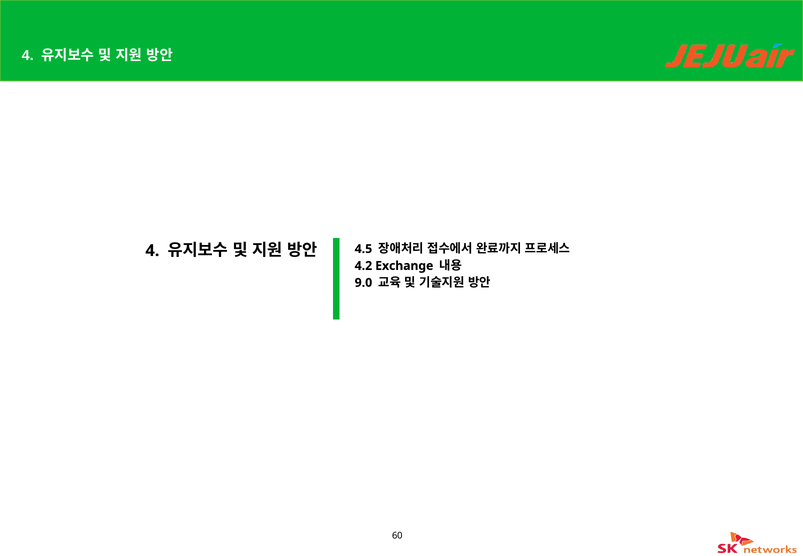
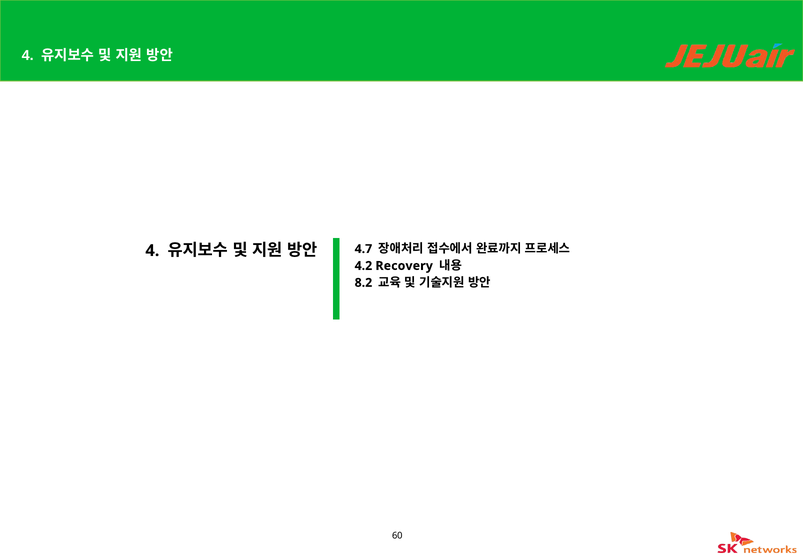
4.5: 4.5 -> 4.7
Exchange: Exchange -> Recovery
9.0: 9.0 -> 8.2
